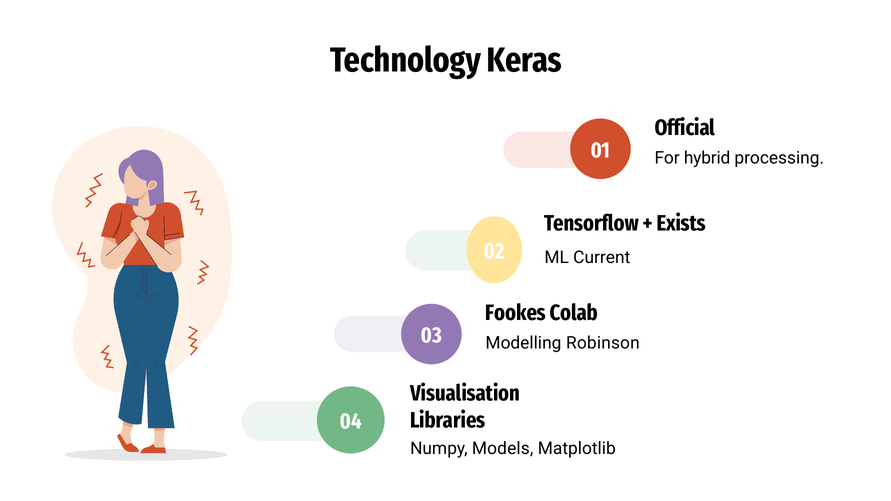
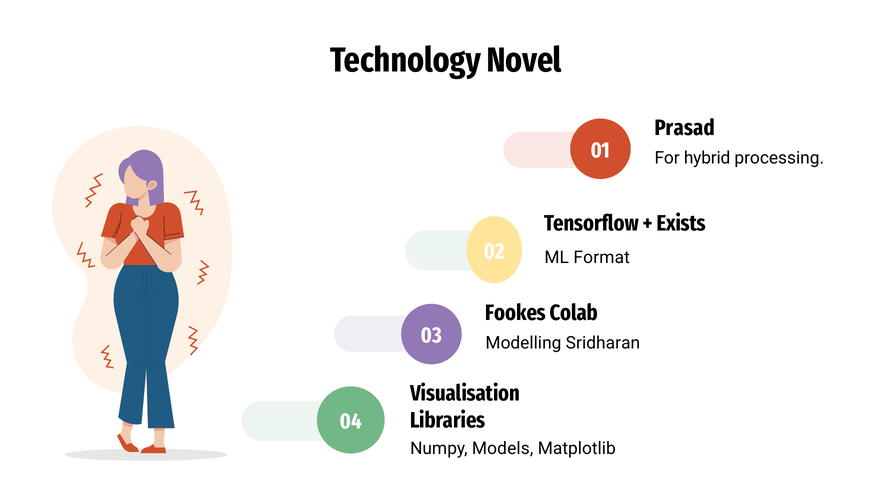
Keras: Keras -> Novel
Official: Official -> Prasad
Current: Current -> Format
Robinson: Robinson -> Sridharan
